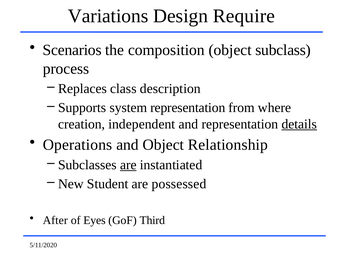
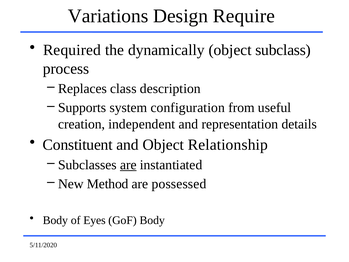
Scenarios: Scenarios -> Required
composition: composition -> dynamically
system representation: representation -> configuration
where: where -> useful
details underline: present -> none
Operations: Operations -> Constituent
Student: Student -> Method
After at (55, 220): After -> Body
GoF Third: Third -> Body
